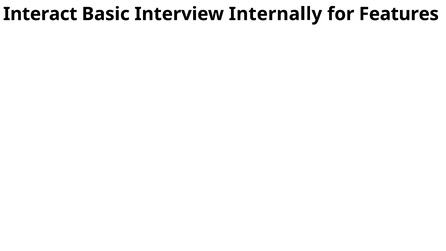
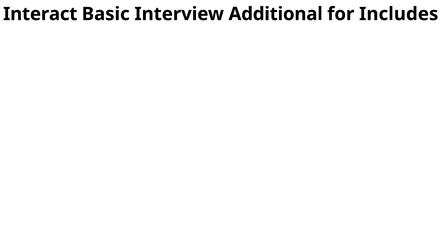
Internally: Internally -> Additional
Features: Features -> Includes
